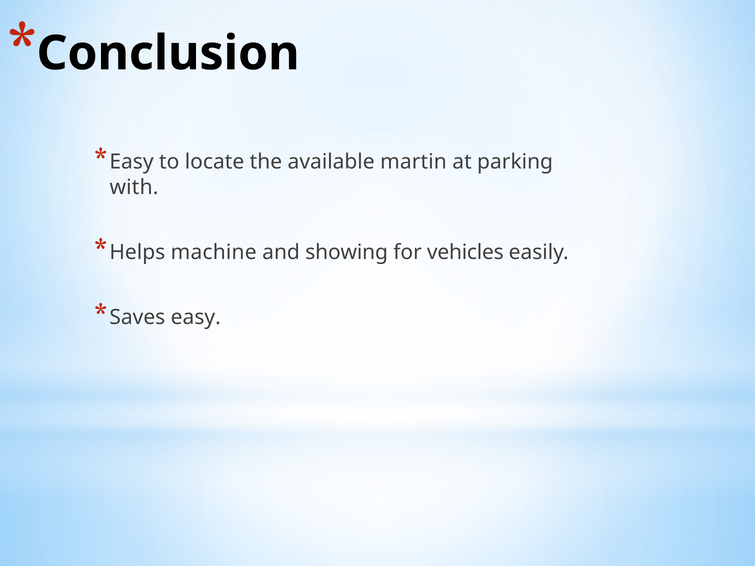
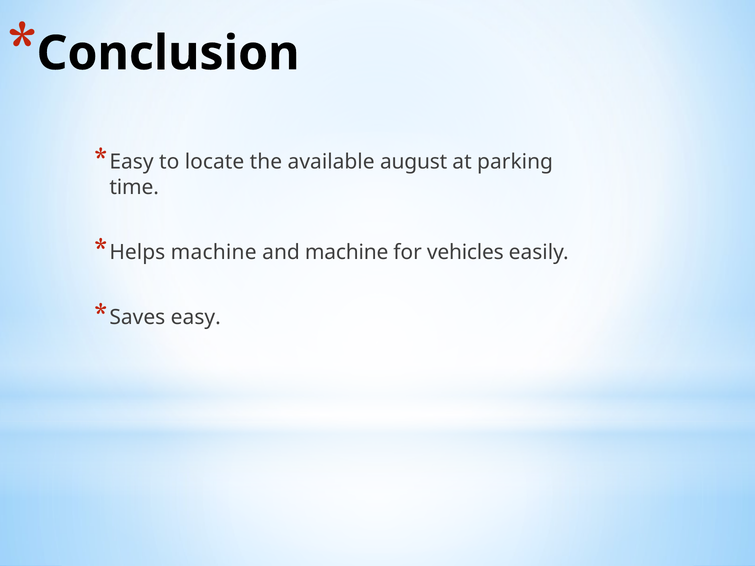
martin: martin -> august
with: with -> time
and showing: showing -> machine
